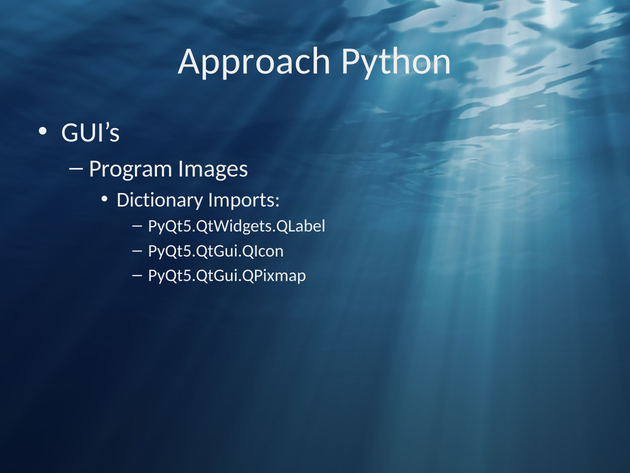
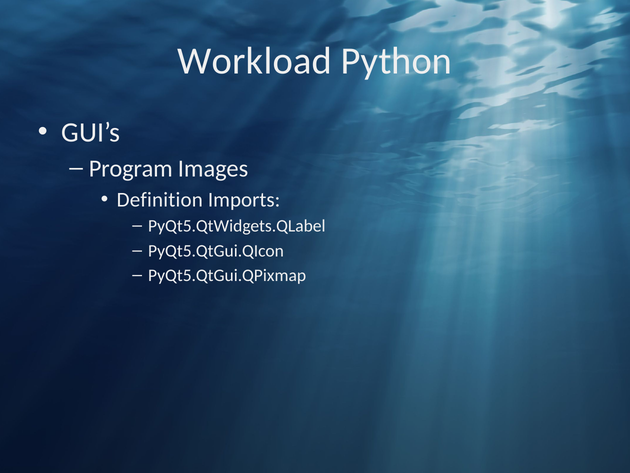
Approach: Approach -> Workload
Dictionary: Dictionary -> Definition
